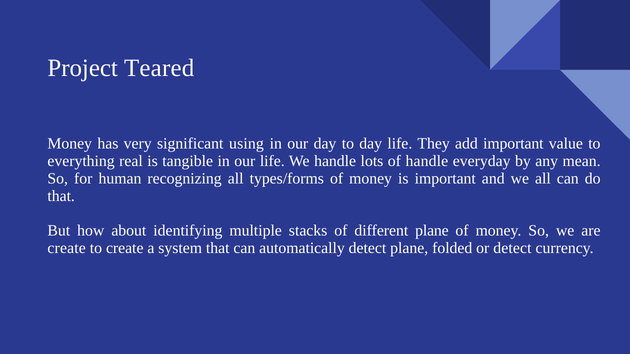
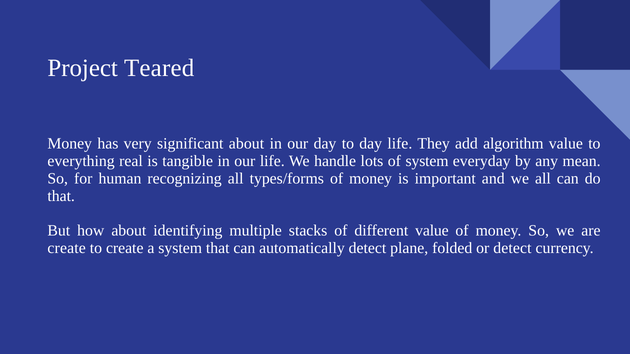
significant using: using -> about
add important: important -> algorithm
of handle: handle -> system
different plane: plane -> value
